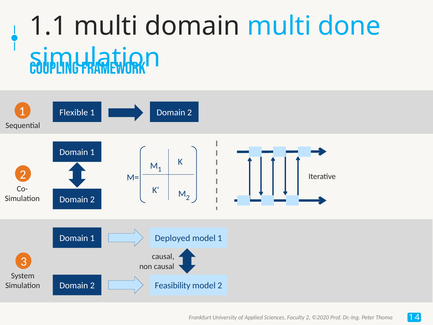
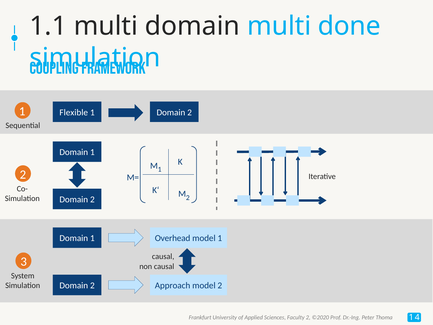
Deployed: Deployed -> Overhead
Feasibility: Feasibility -> Approach
